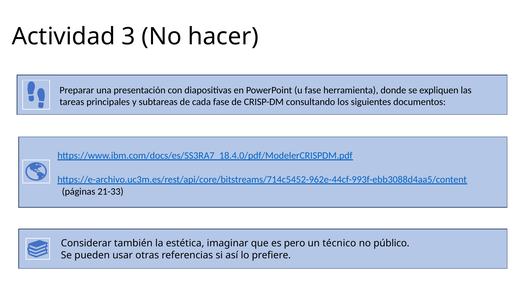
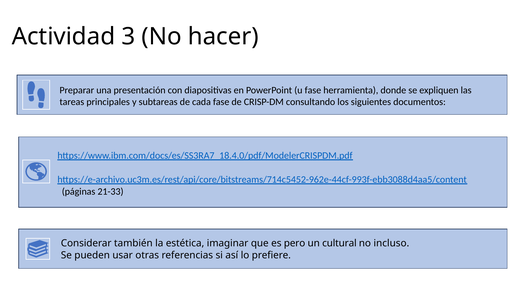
técnico: técnico -> cultural
público: público -> incluso
